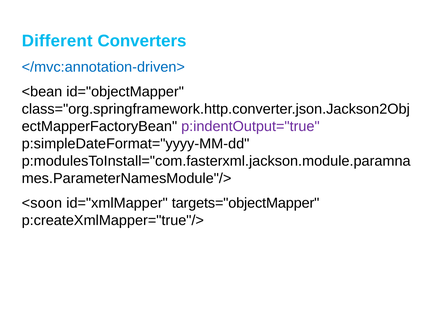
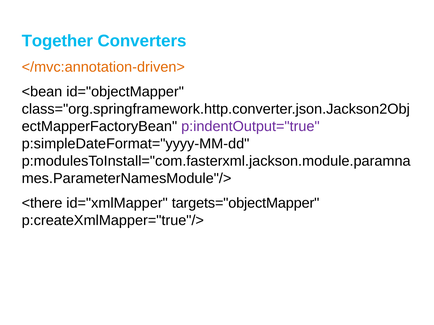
Different: Different -> Together
</mvc:annotation-driven> colour: blue -> orange
<soon: <soon -> <there
